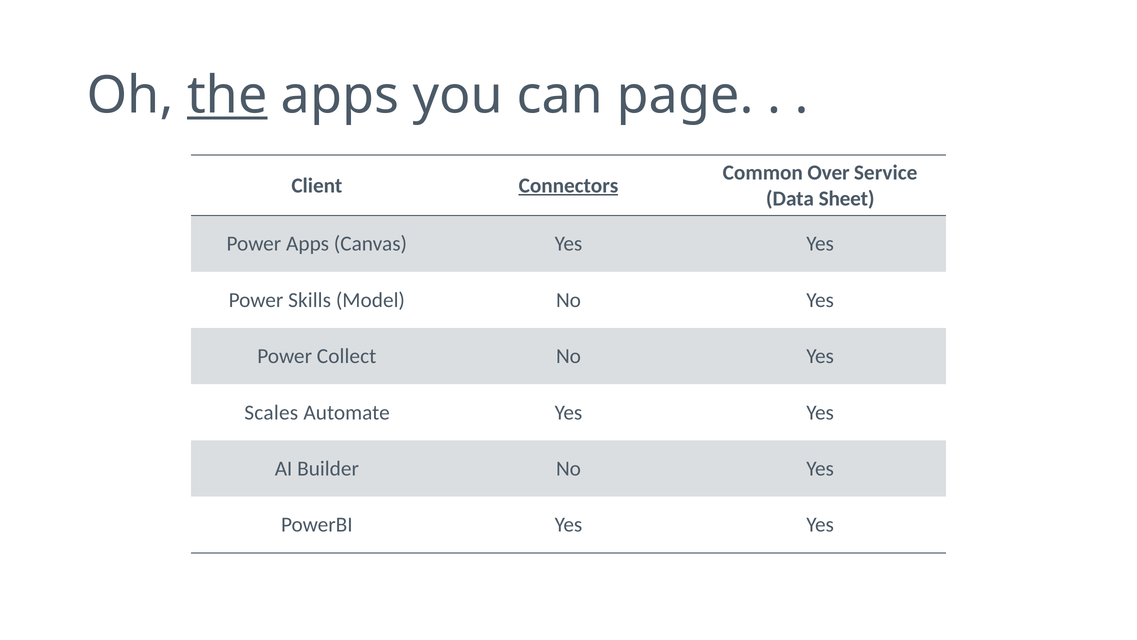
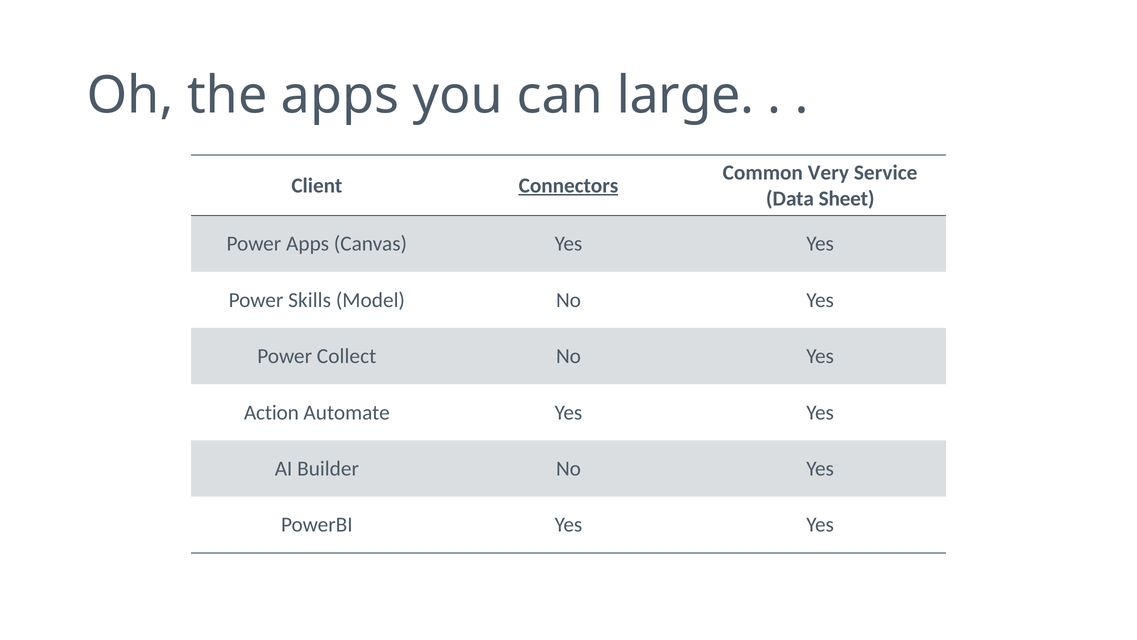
the underline: present -> none
page: page -> large
Over: Over -> Very
Scales: Scales -> Action
